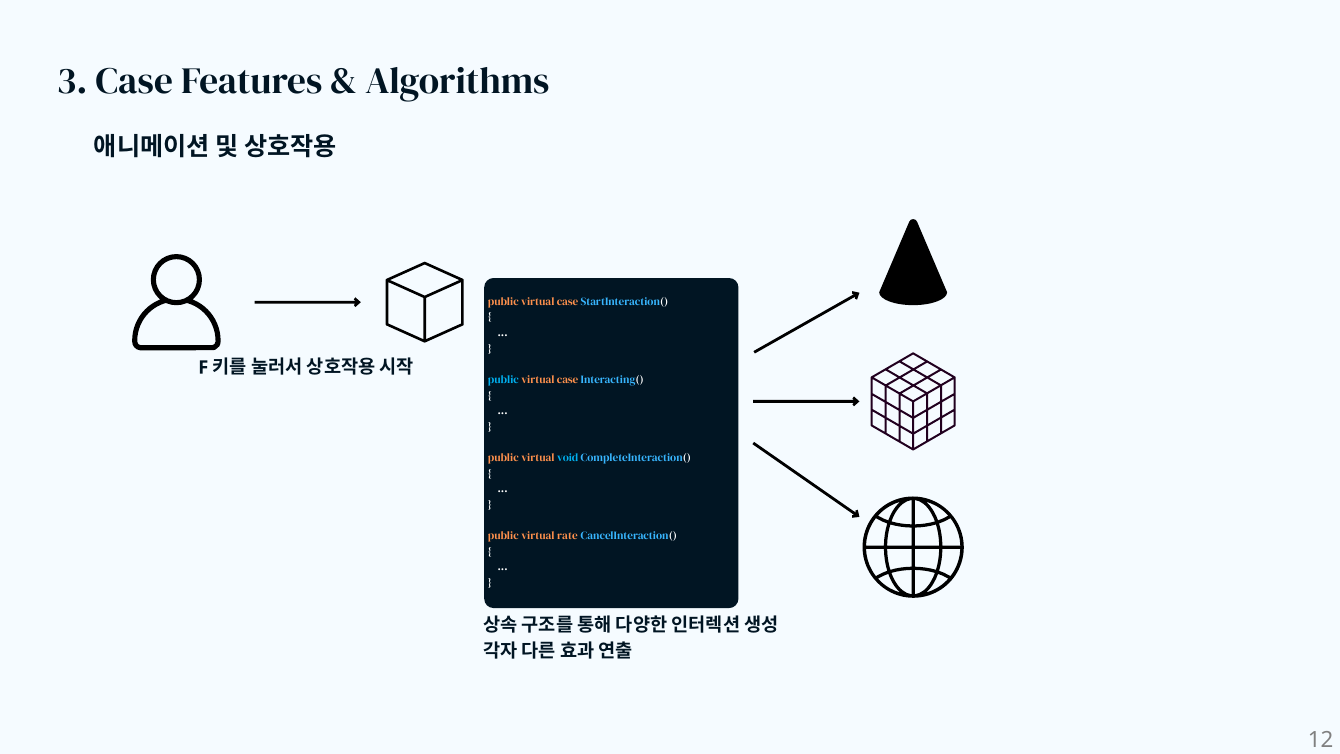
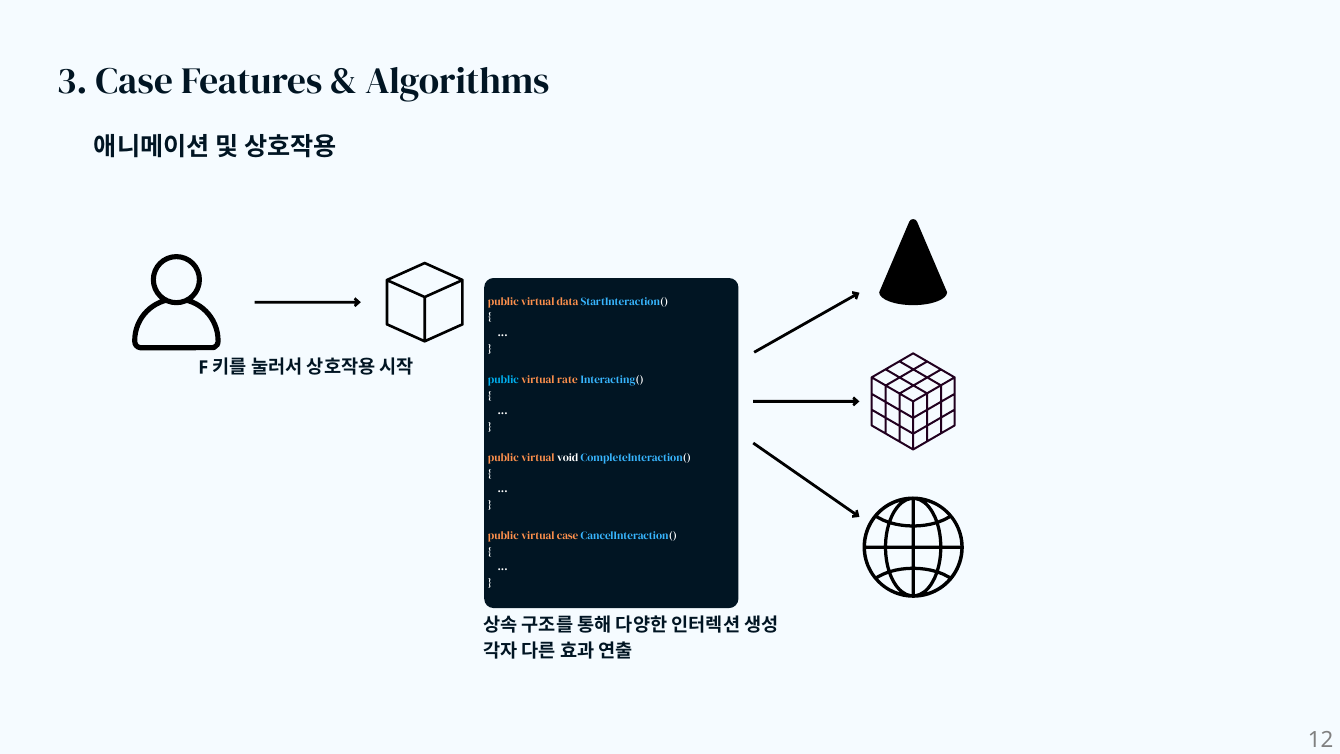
case at (568, 302): case -> data
case at (568, 380): case -> rate
void colour: light blue -> white
virtual rate: rate -> case
